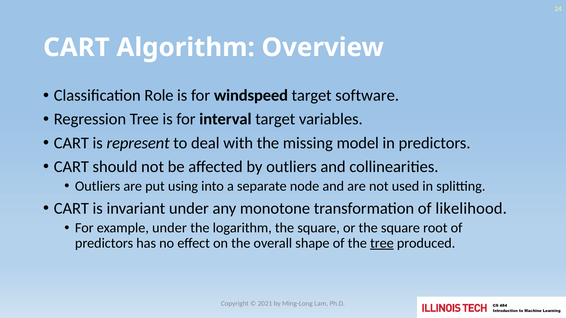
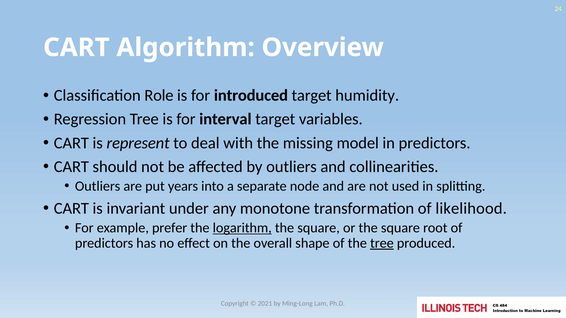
windspeed: windspeed -> introduced
software: software -> humidity
using: using -> years
example under: under -> prefer
logarithm underline: none -> present
